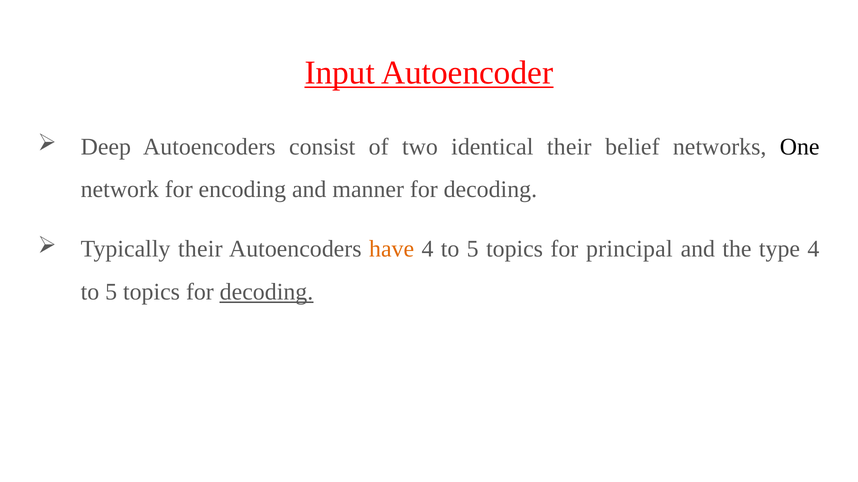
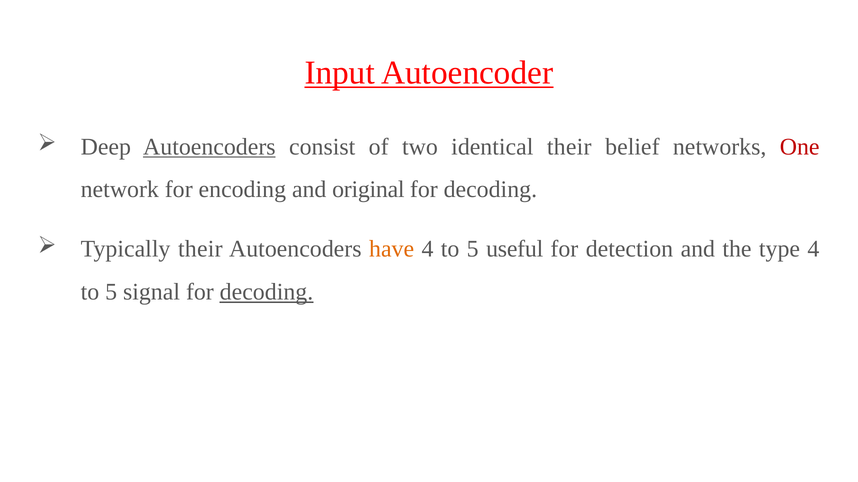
Autoencoders at (209, 147) underline: none -> present
One colour: black -> red
manner: manner -> original
topics at (515, 249): topics -> useful
principal: principal -> detection
topics at (152, 292): topics -> signal
